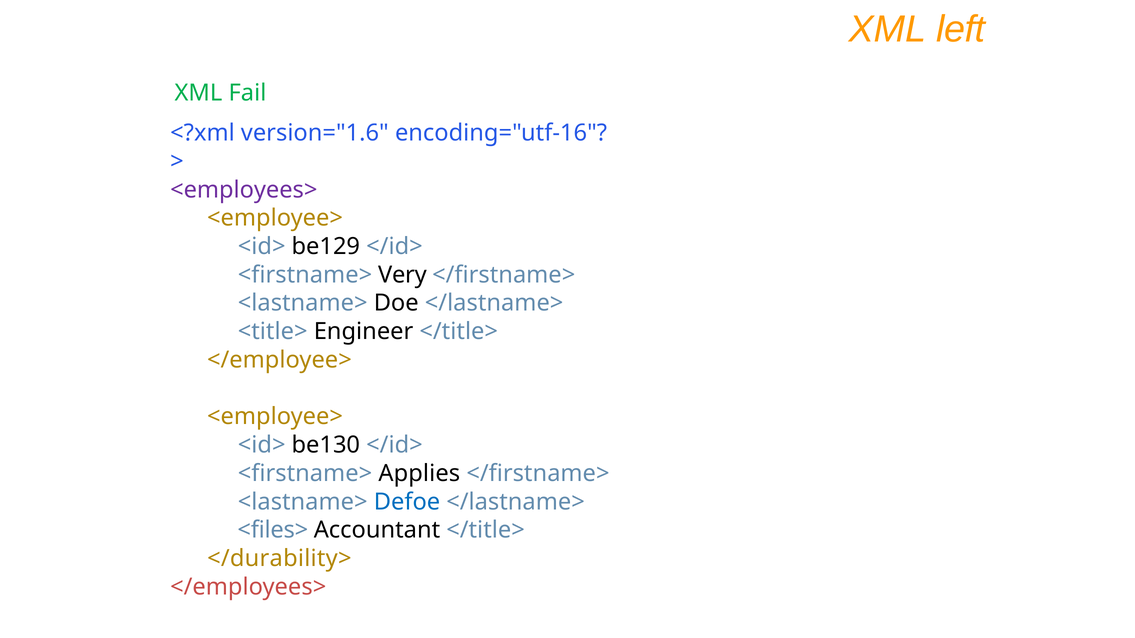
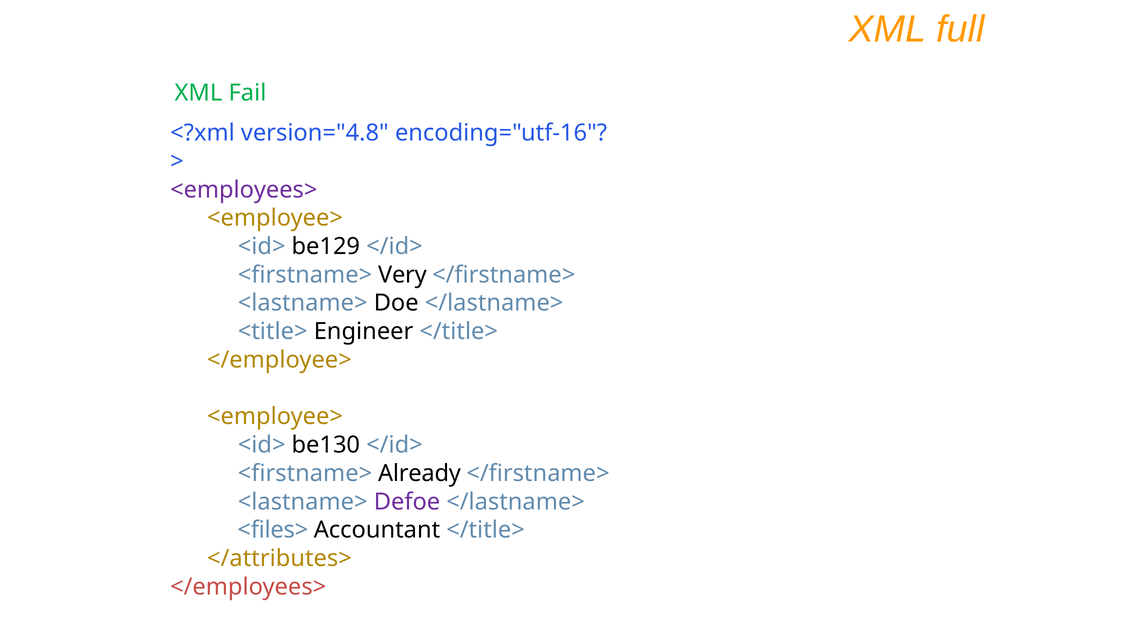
left: left -> full
version="1.6: version="1.6 -> version="4.8
Applies: Applies -> Already
Defoe colour: blue -> purple
</durability>: </durability> -> </attributes>
